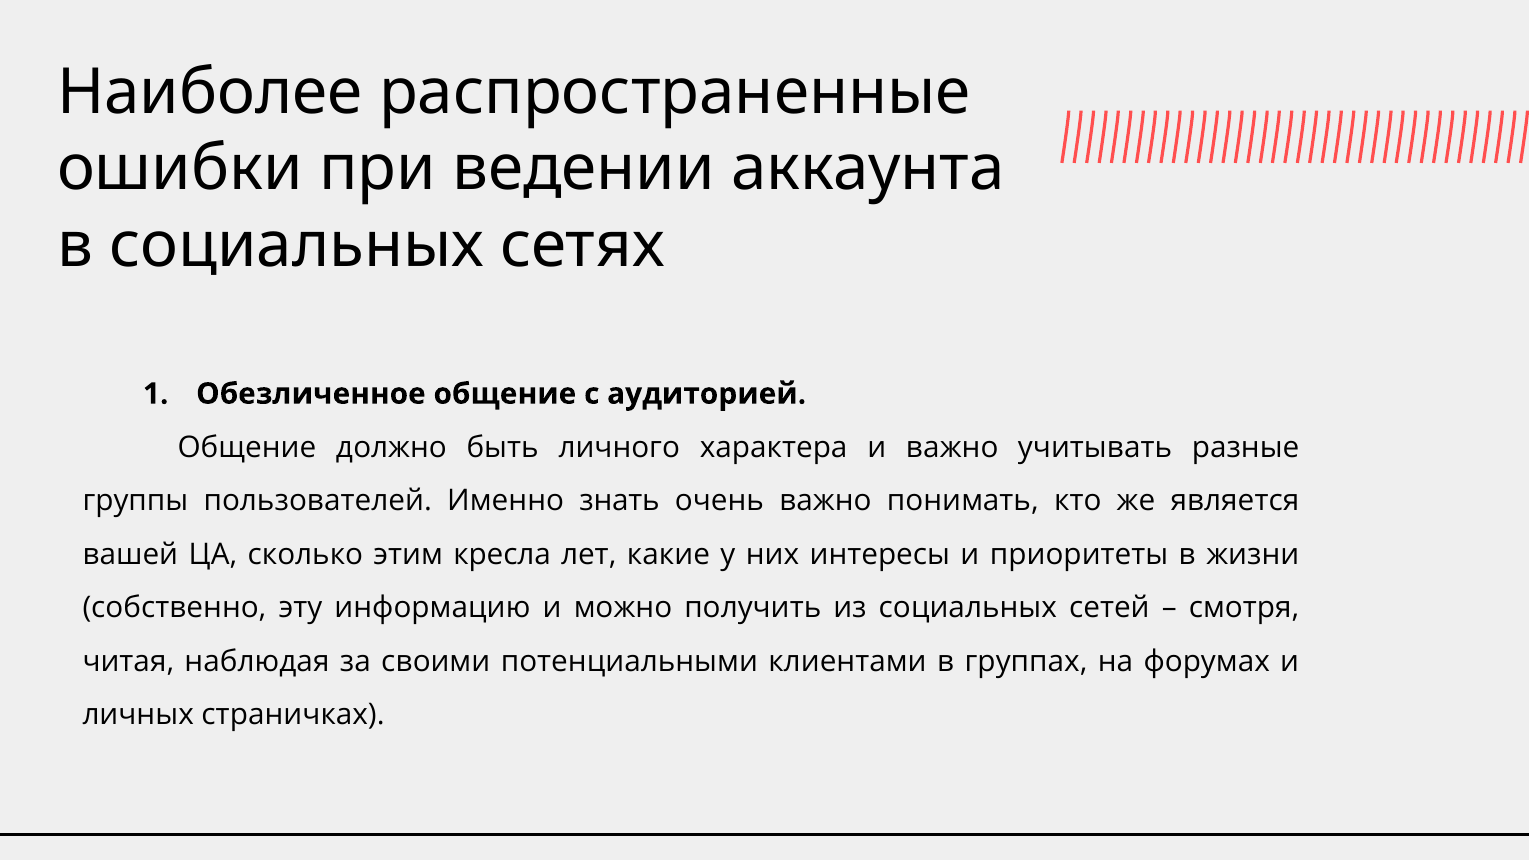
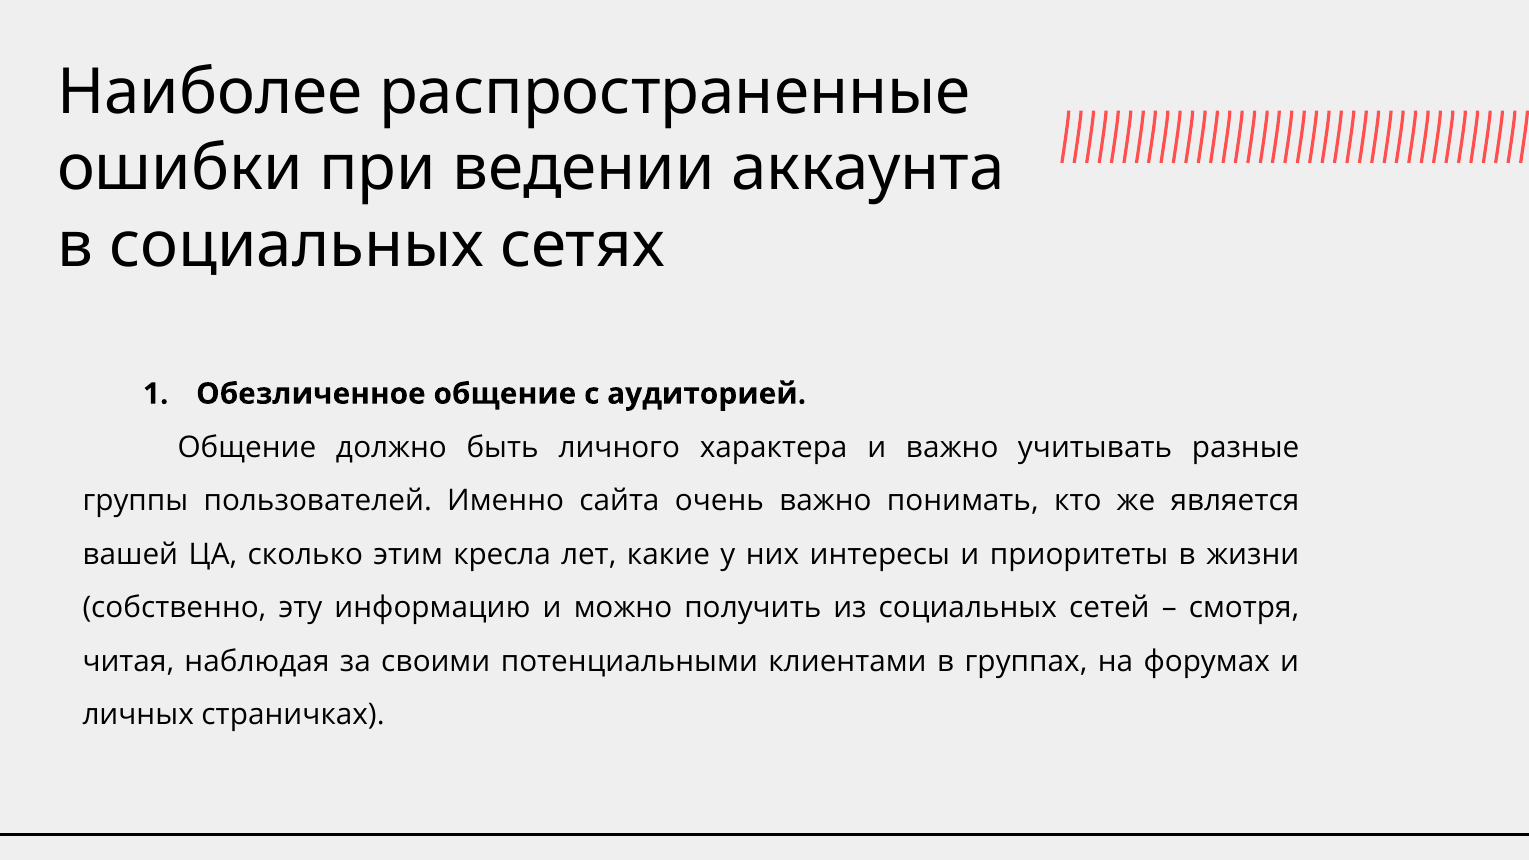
знать: знать -> сайта
